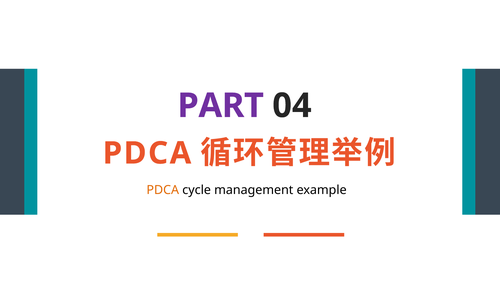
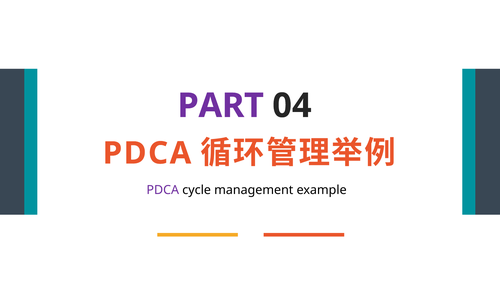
PDCA at (163, 190) colour: orange -> purple
